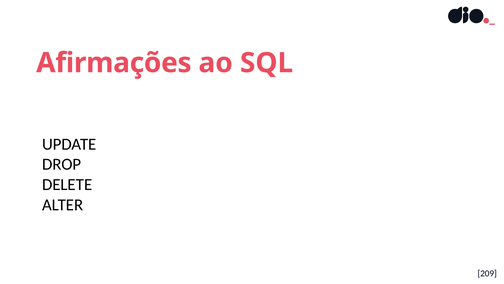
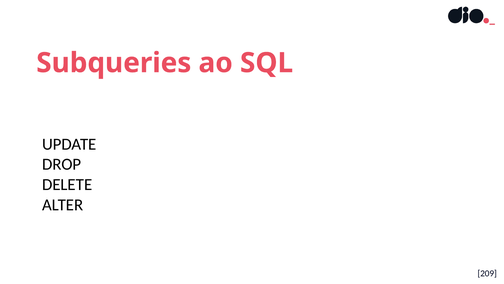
Afirmações: Afirmações -> Subqueries
